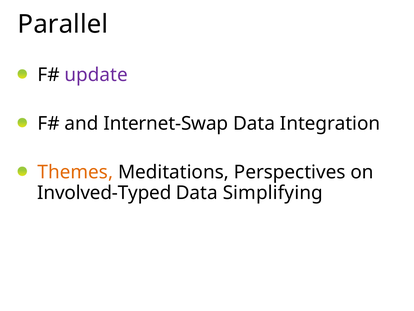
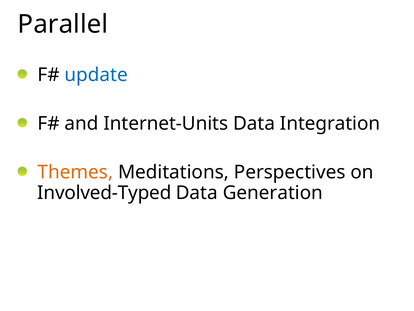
update colour: purple -> blue
Internet-Swap: Internet-Swap -> Internet-Units
Simplifying: Simplifying -> Generation
